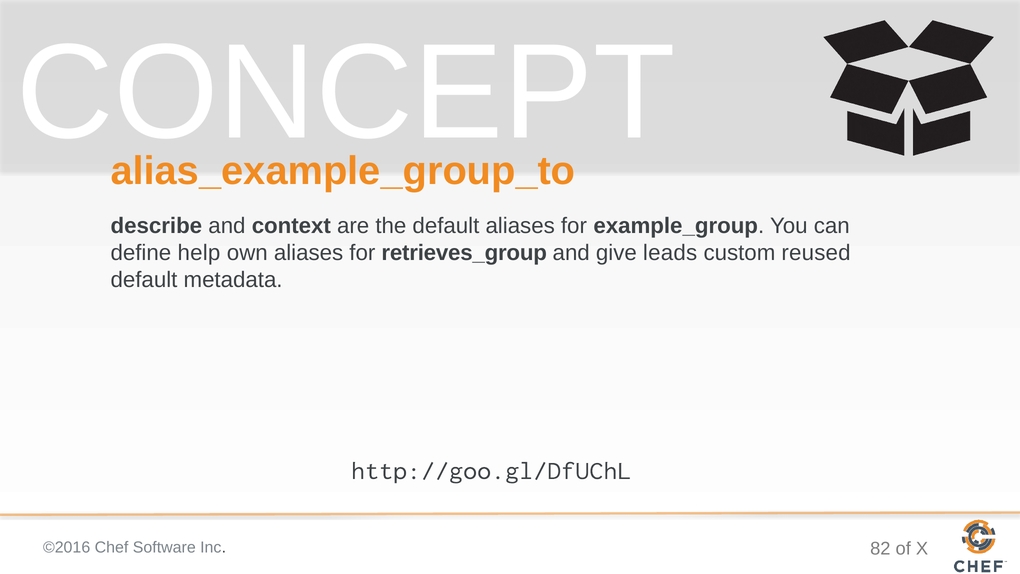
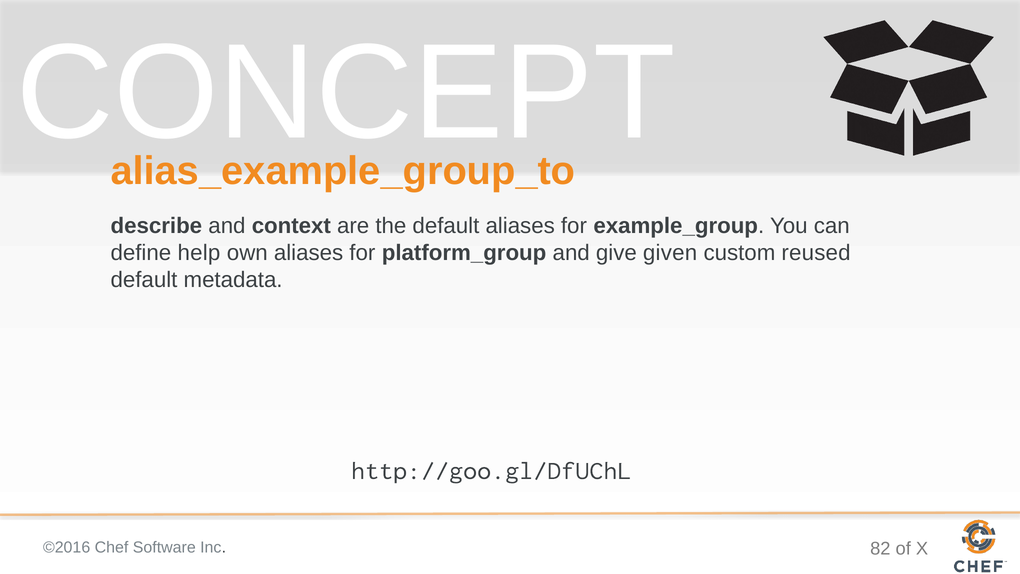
retrieves_group: retrieves_group -> platform_group
leads: leads -> given
